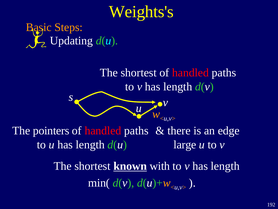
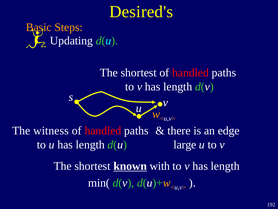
Weights's: Weights's -> Desired's
pointers: pointers -> witness
